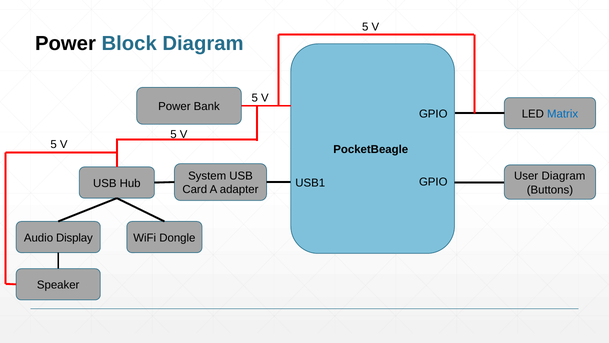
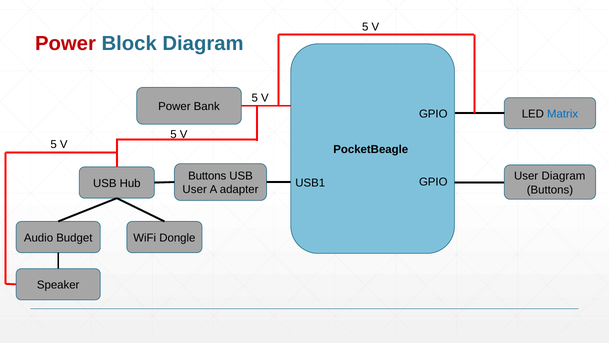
Power at (65, 44) colour: black -> red
System at (207, 176): System -> Buttons
Card at (195, 189): Card -> User
Display: Display -> Budget
